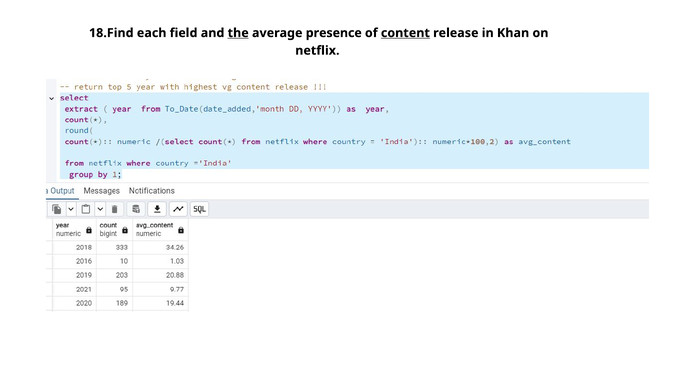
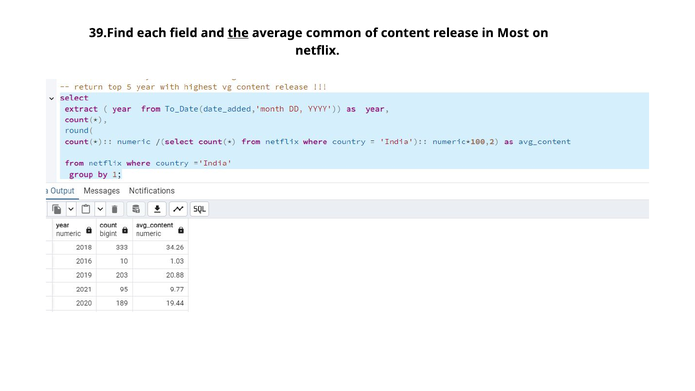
18.Find: 18.Find -> 39.Find
presence: presence -> common
content underline: present -> none
Khan: Khan -> Most
